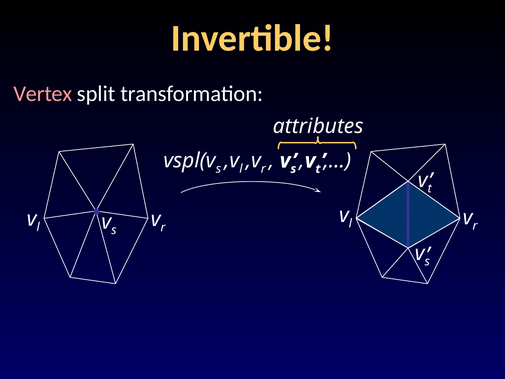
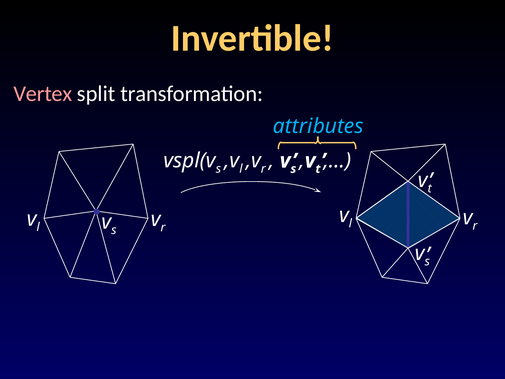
attributes colour: white -> light blue
